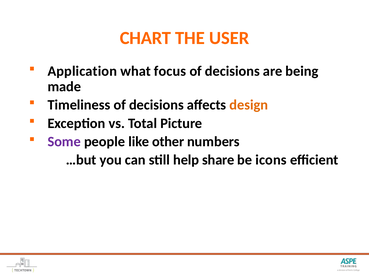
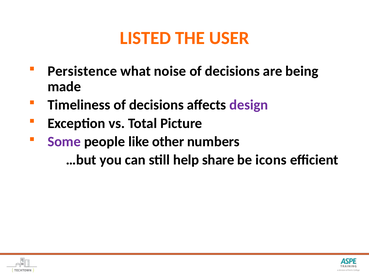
CHART: CHART -> LISTED
Application: Application -> Persistence
focus: focus -> noise
design colour: orange -> purple
